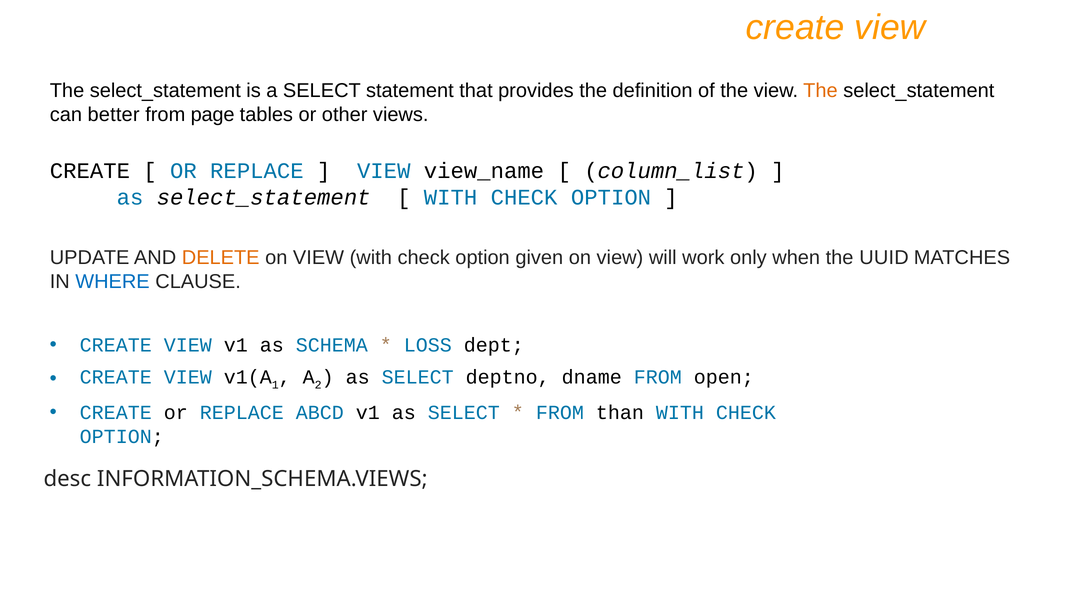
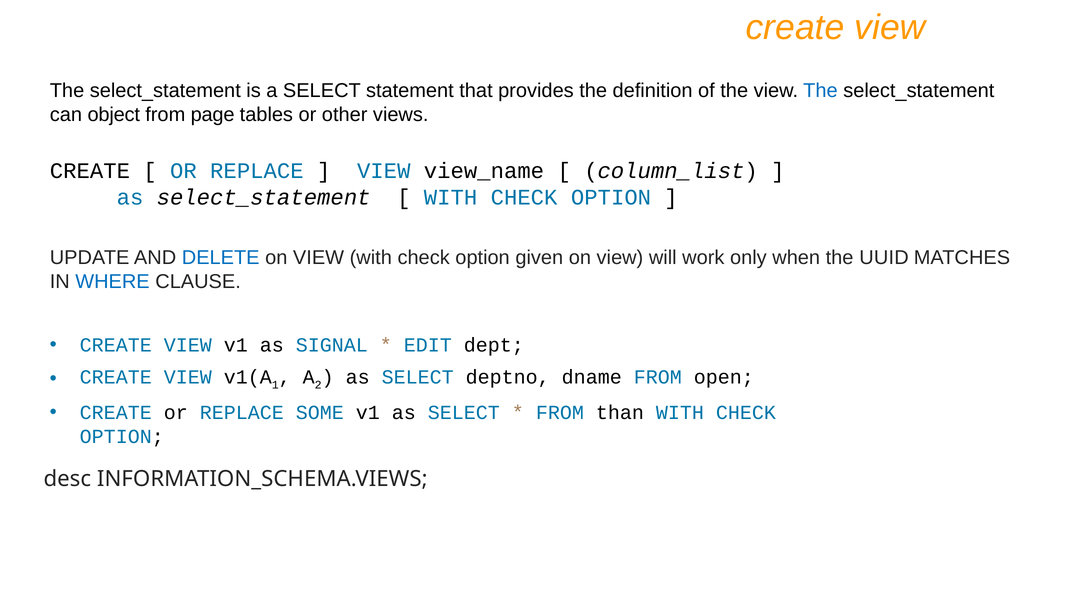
The at (820, 91) colour: orange -> blue
better: better -> object
DELETE colour: orange -> blue
SCHEMA: SCHEMA -> SIGNAL
LOSS: LOSS -> EDIT
ABCD: ABCD -> SOME
